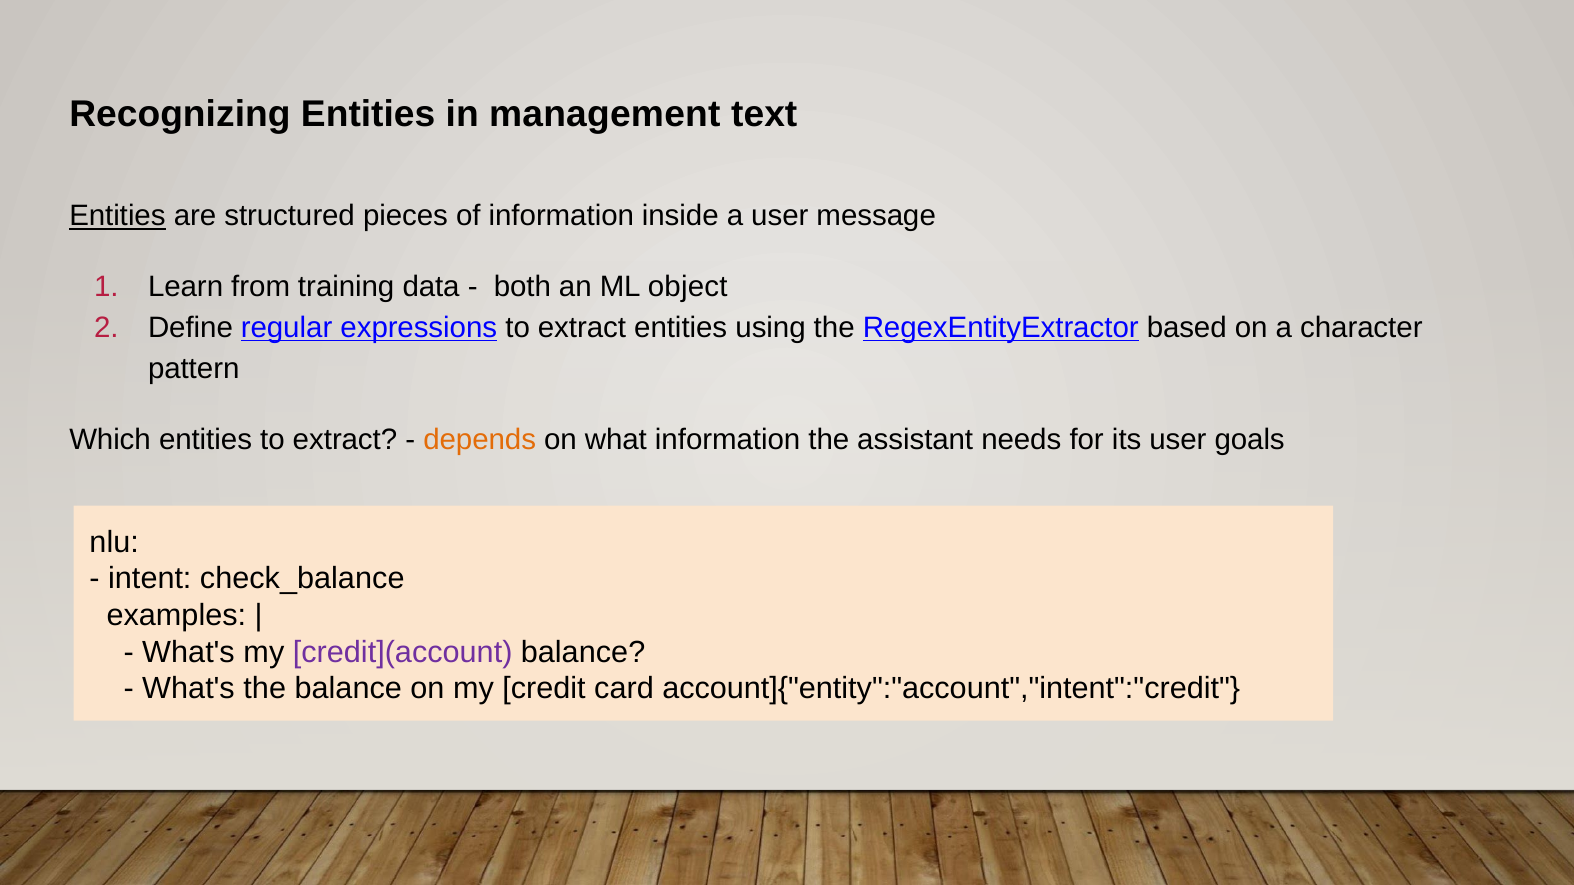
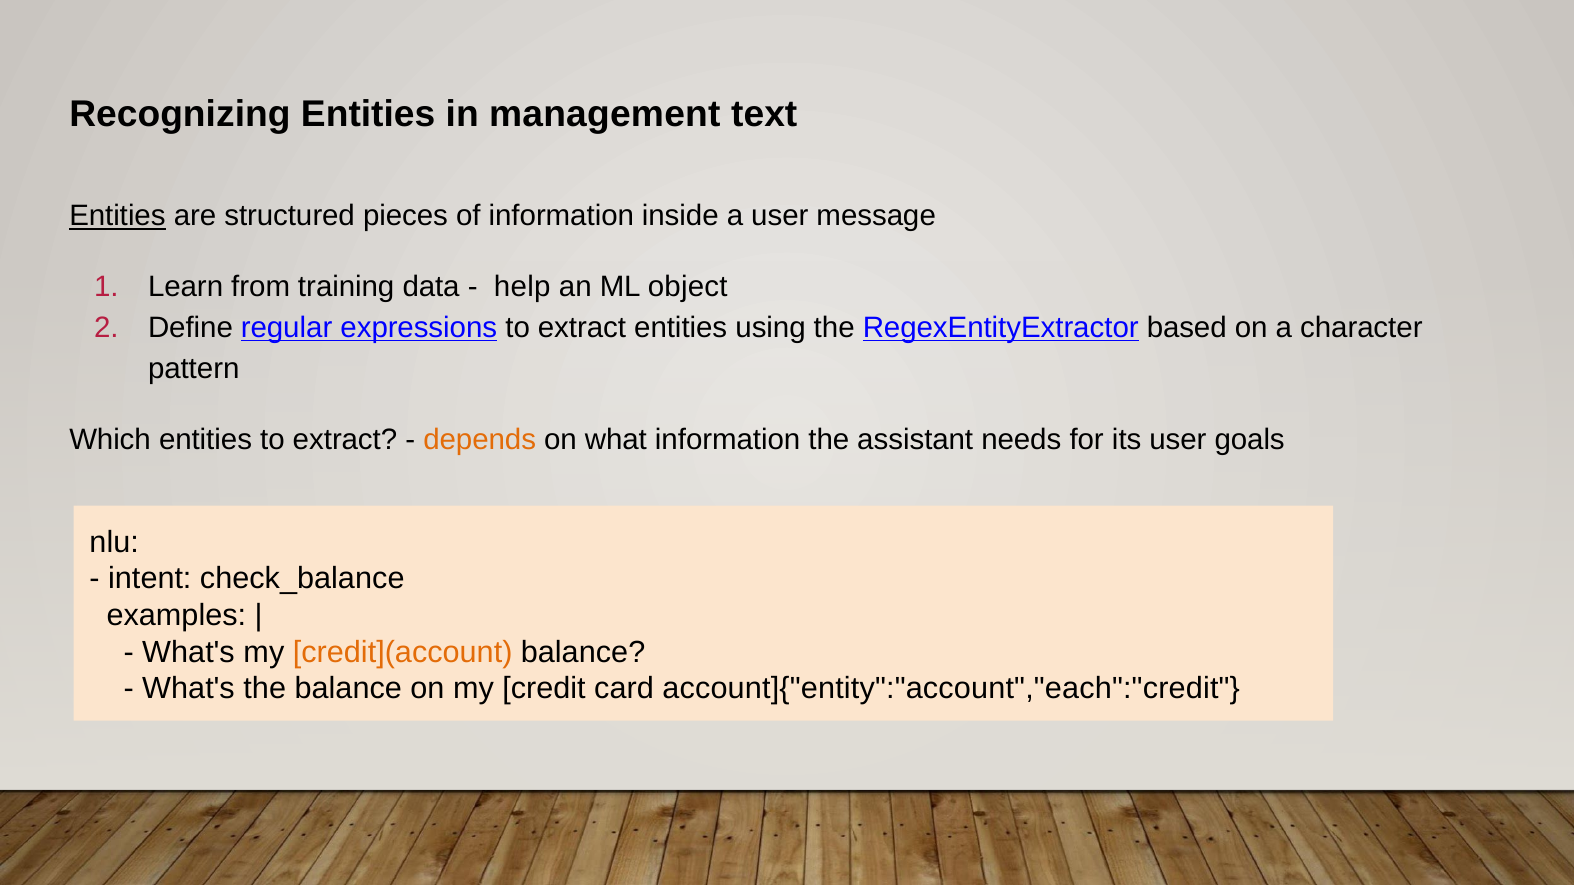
both: both -> help
credit](account colour: purple -> orange
account]{"entity":"account","intent":"credit: account]{"entity":"account","intent":"credit -> account]{"entity":"account","each":"credit
